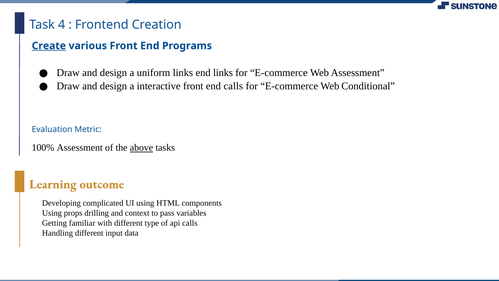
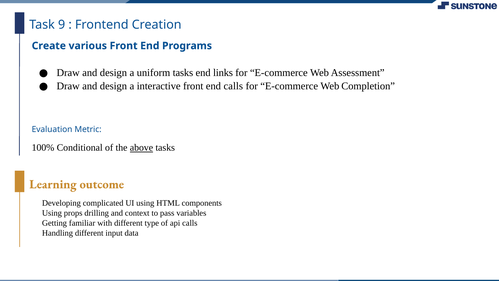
4: 4 -> 9
Create underline: present -> none
uniform links: links -> tasks
Conditional: Conditional -> Completion
100% Assessment: Assessment -> Conditional
